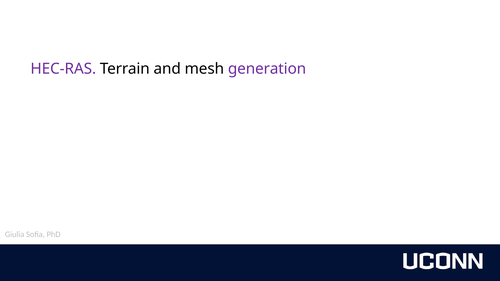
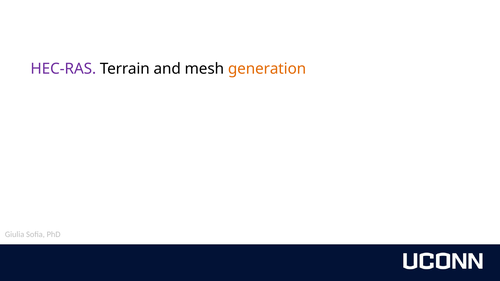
generation colour: purple -> orange
